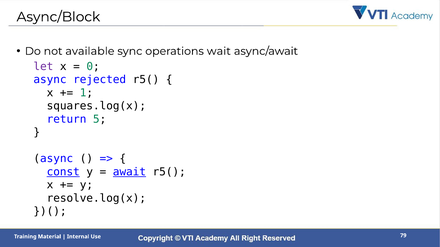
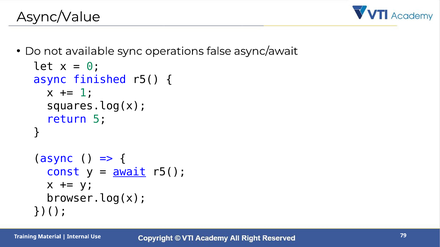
Async/Block: Async/Block -> Async/Value
wait: wait -> false
let colour: purple -> black
rejected: rejected -> finished
const underline: present -> none
resolve.log(x: resolve.log(x -> browser.log(x
